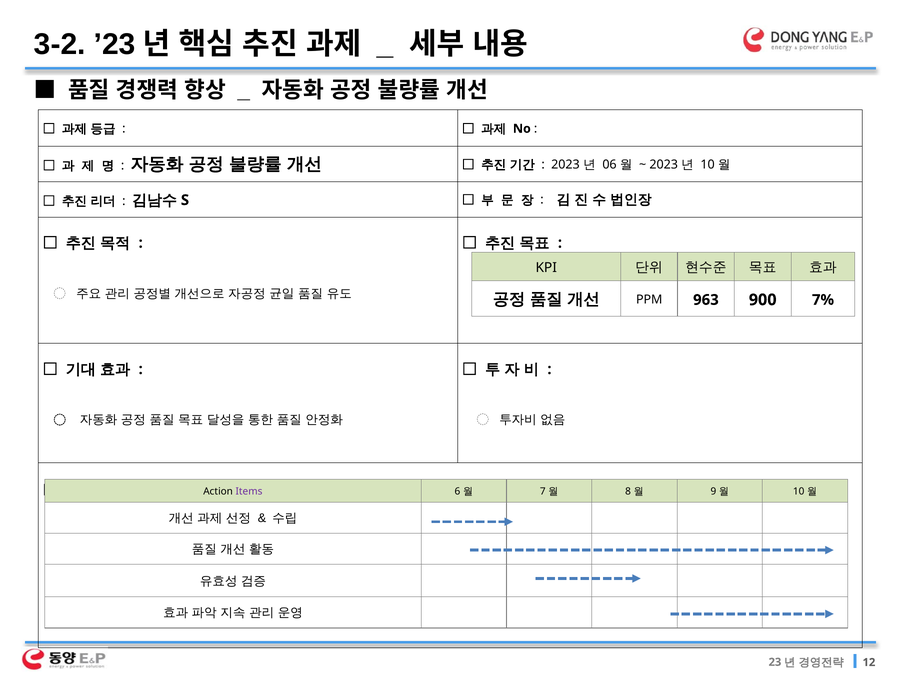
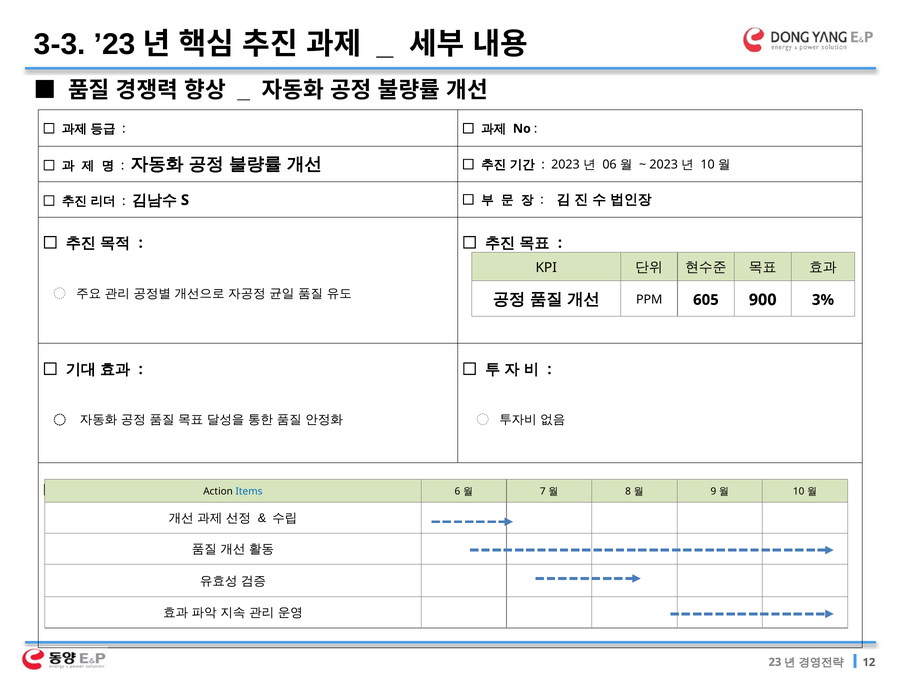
3-2: 3-2 -> 3-3
963: 963 -> 605
7%: 7% -> 3%
Items colour: purple -> blue
